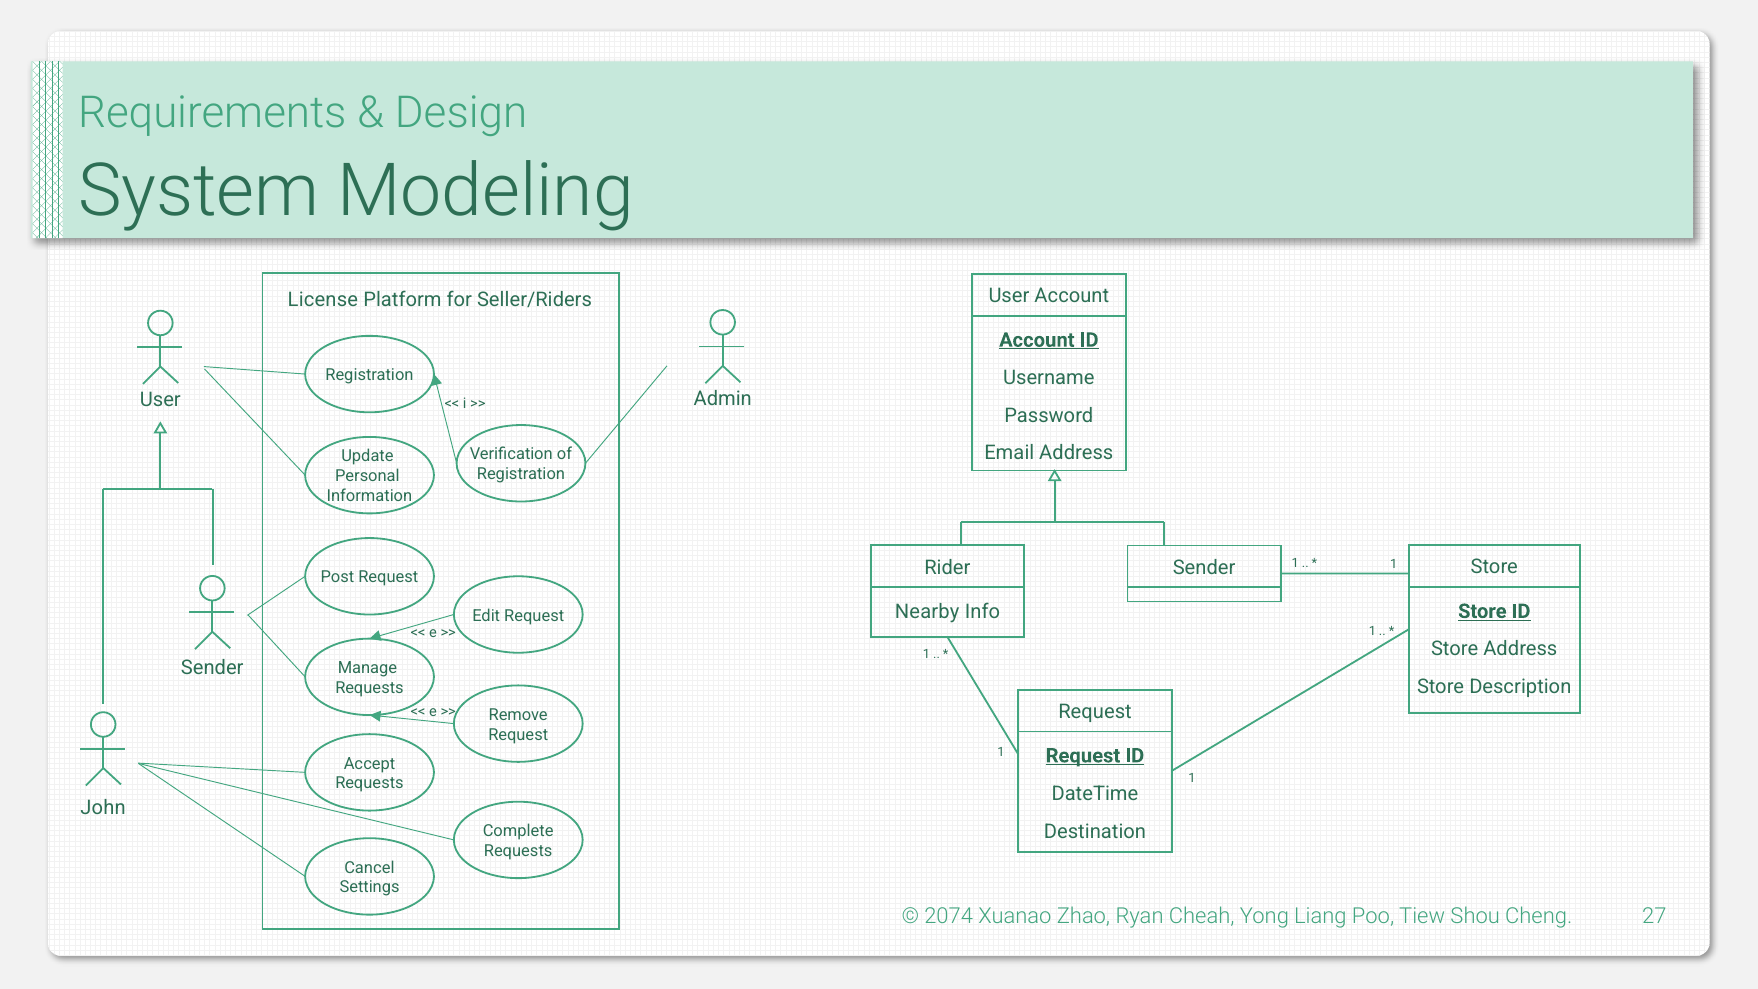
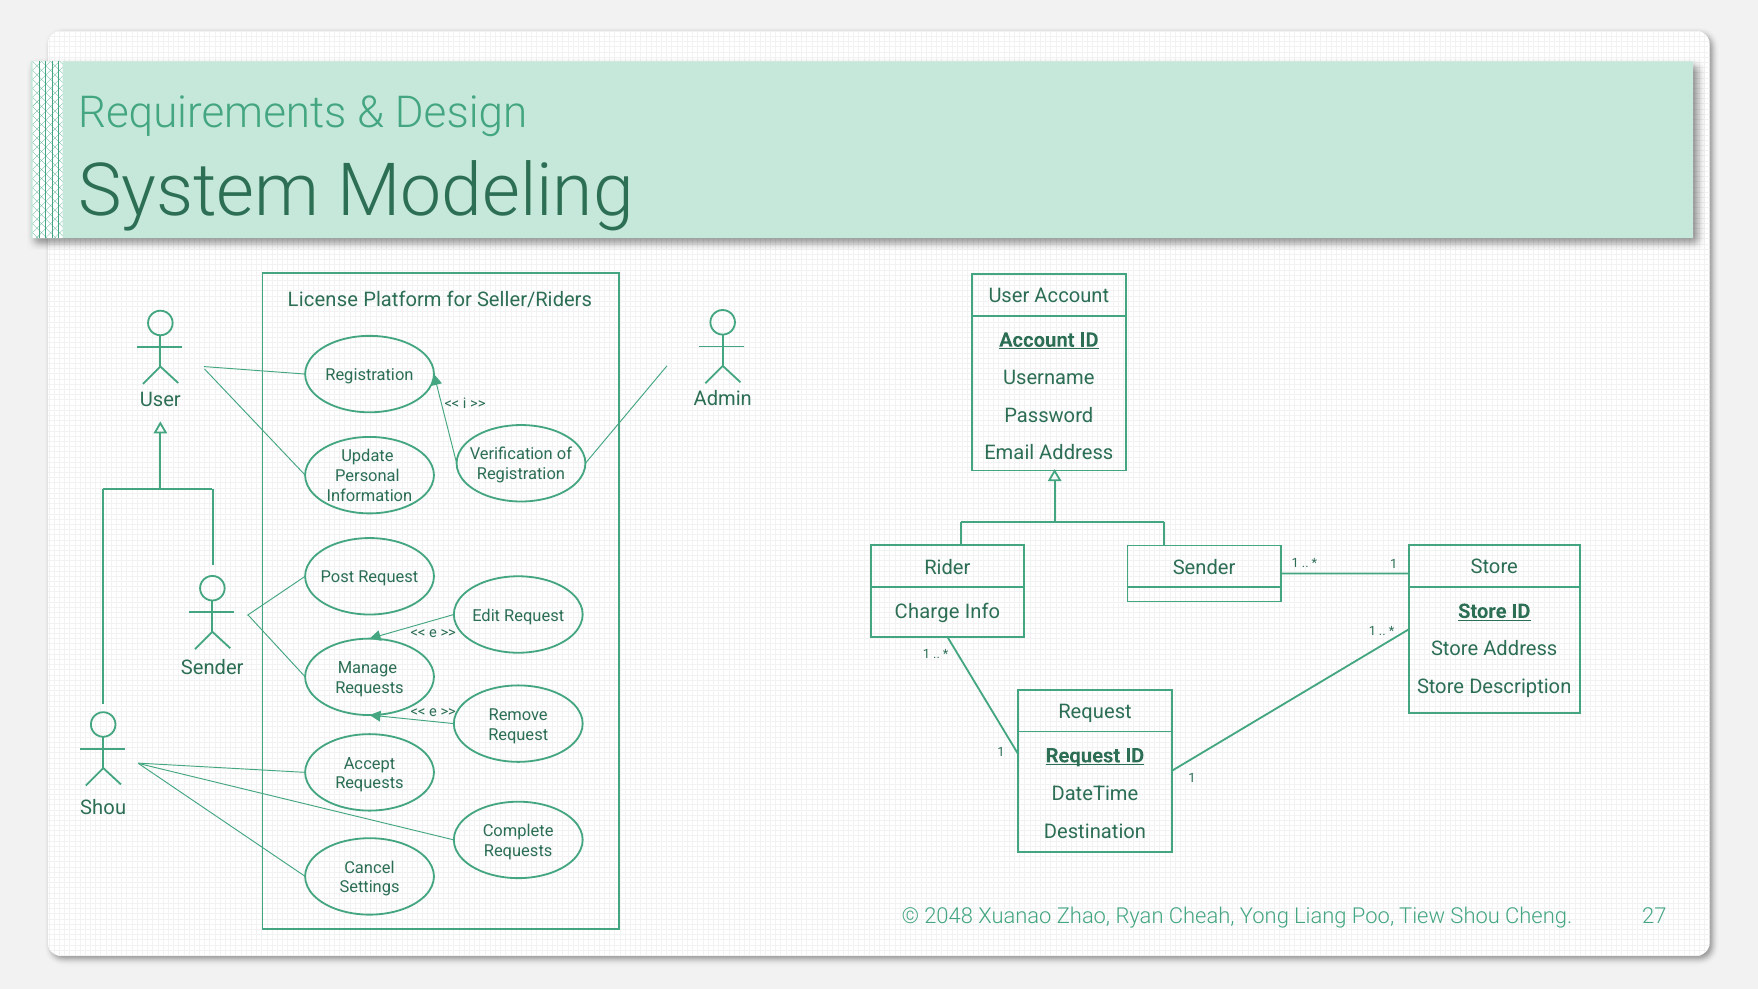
Nearby: Nearby -> Charge
John at (103, 808): John -> Shou
2074: 2074 -> 2048
